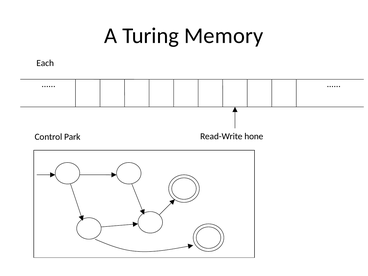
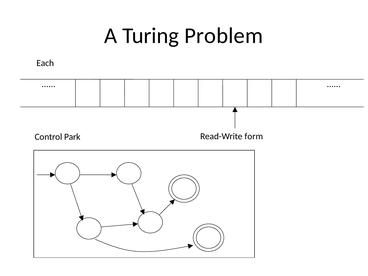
Memory: Memory -> Problem
hone: hone -> form
